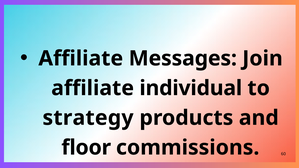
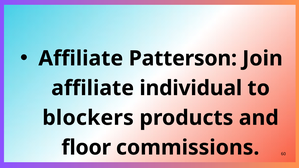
Messages: Messages -> Patterson
strategy: strategy -> blockers
